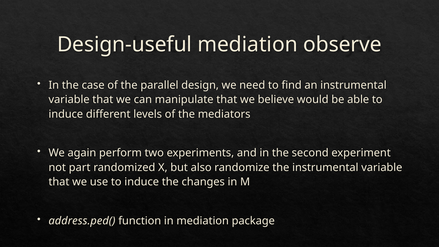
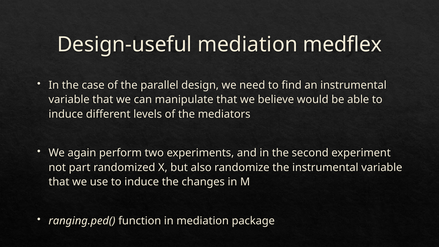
observe: observe -> medflex
address.ped(: address.ped( -> ranging.ped(
